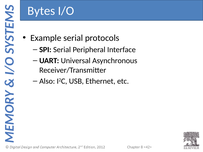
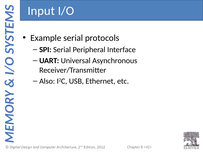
Bytes: Bytes -> Input
